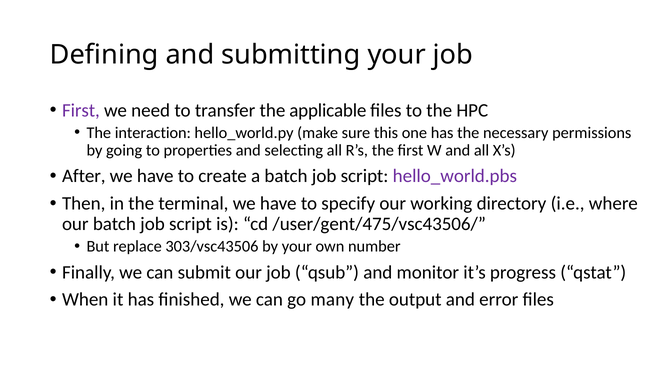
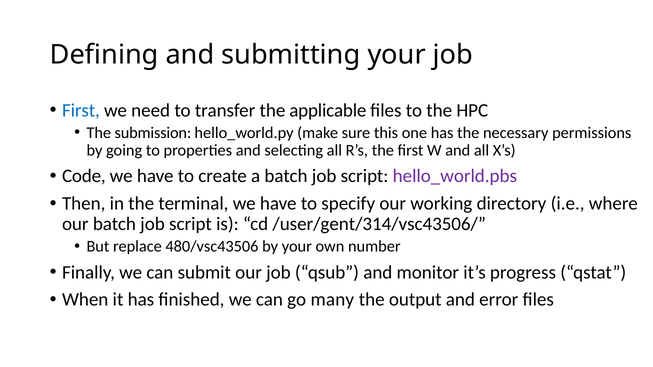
First at (81, 110) colour: purple -> blue
interaction: interaction -> submission
After: After -> Code
/user/gent/475/vsc43506/: /user/gent/475/vsc43506/ -> /user/gent/314/vsc43506/
303/vsc43506: 303/vsc43506 -> 480/vsc43506
